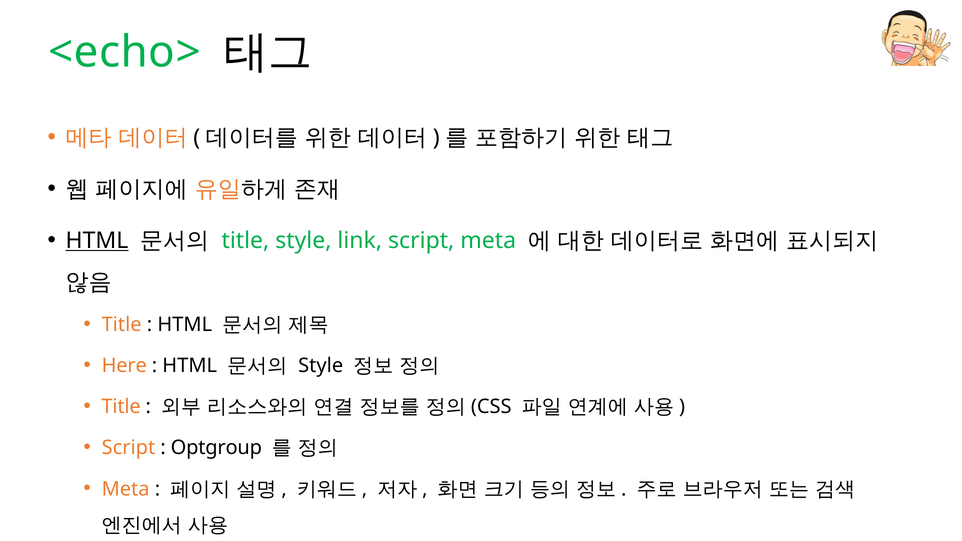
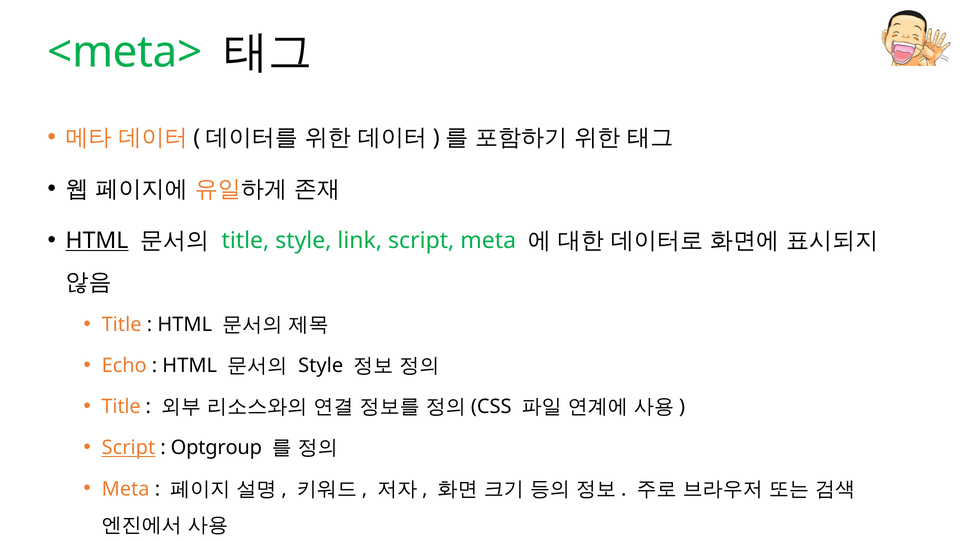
<echo>: <echo> -> <meta>
Here: Here -> Echo
Script at (128, 448) underline: none -> present
